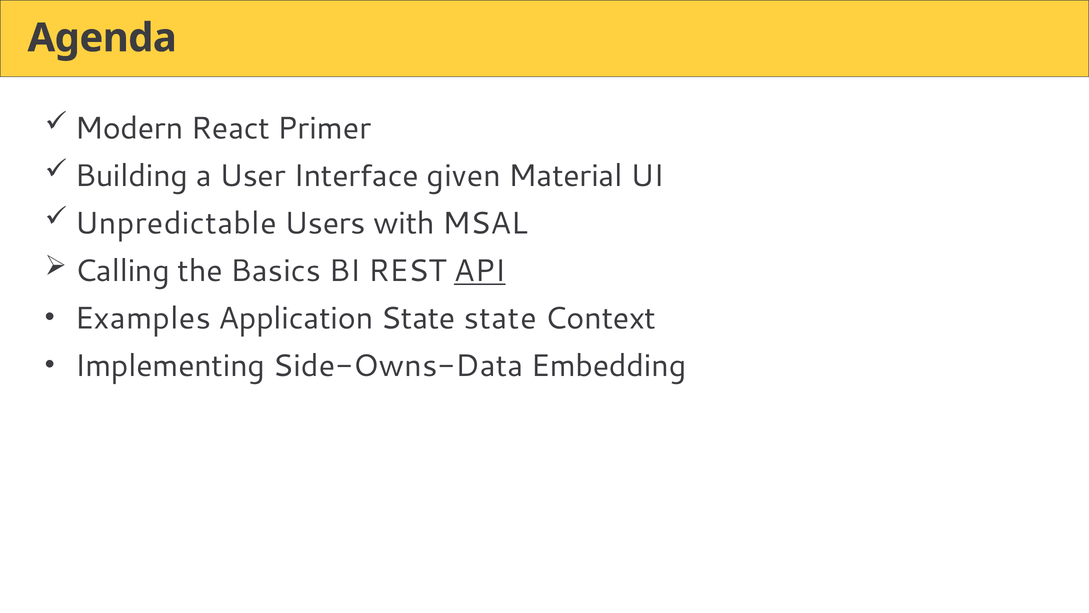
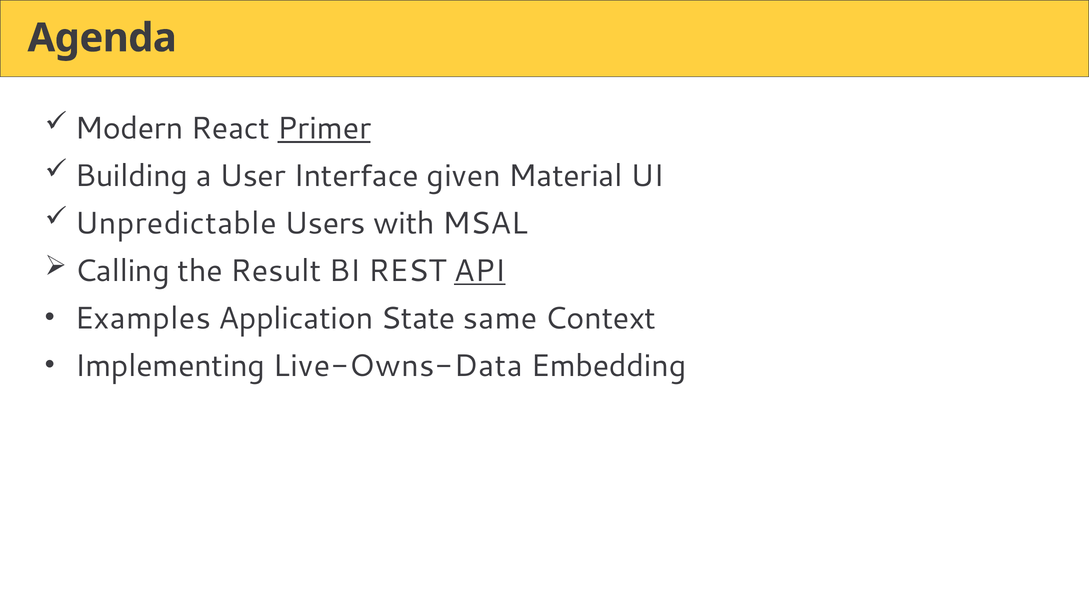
Primer underline: none -> present
Basics: Basics -> Result
State state: state -> same
Side-Owns-Data: Side-Owns-Data -> Live-Owns-Data
